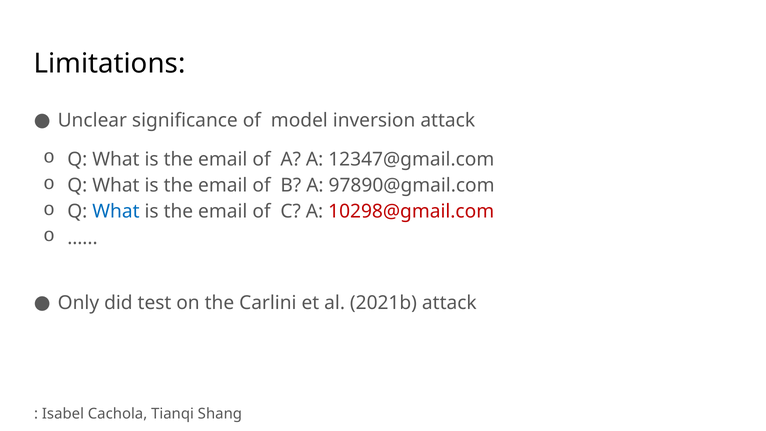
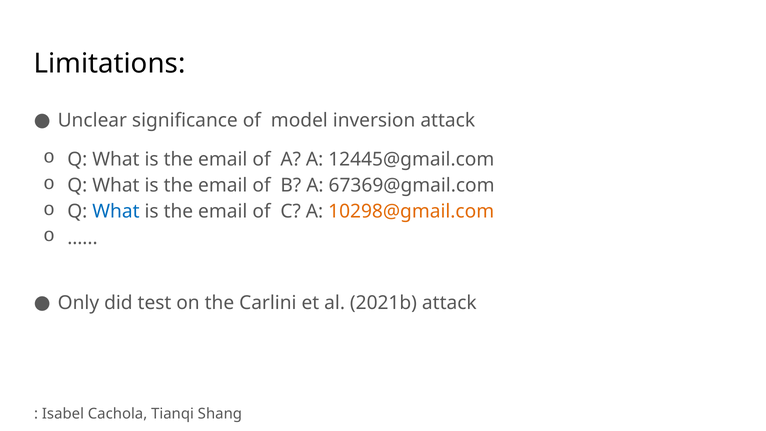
12347@gmail.com: 12347@gmail.com -> 12445@gmail.com
97890@gmail.com: 97890@gmail.com -> 67369@gmail.com
10298@gmail.com colour: red -> orange
